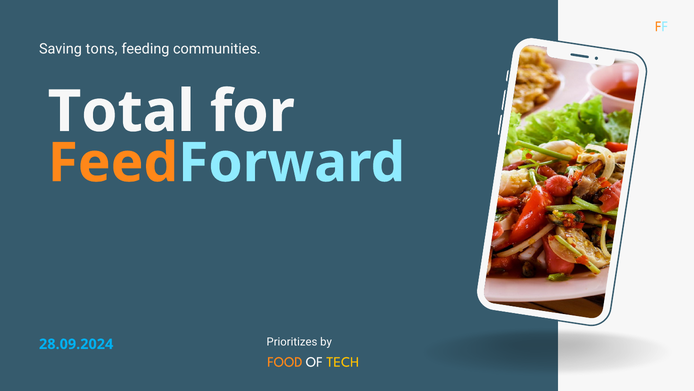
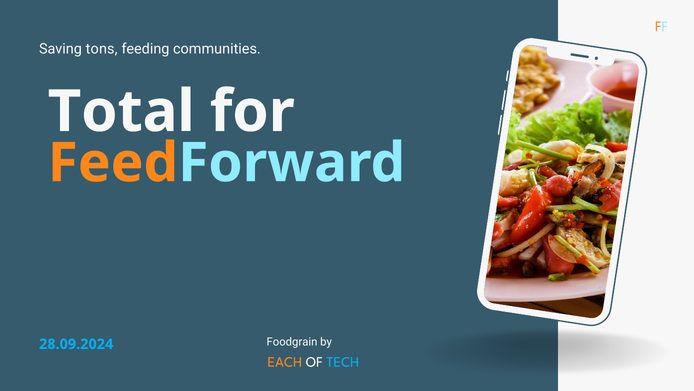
Prioritizes: Prioritizes -> Foodgrain
FOOD: FOOD -> EACH
TECH colour: yellow -> light blue
